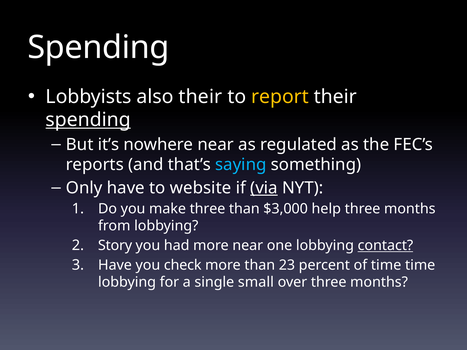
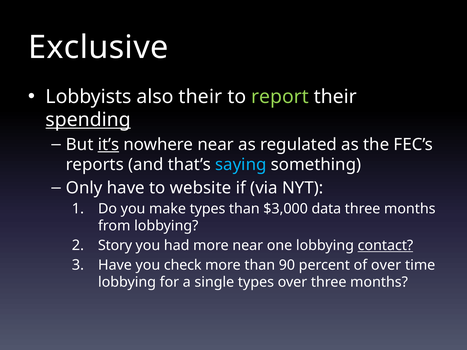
Spending at (99, 47): Spending -> Exclusive
report colour: yellow -> light green
it’s underline: none -> present
via underline: present -> none
make three: three -> types
help: help -> data
23: 23 -> 90
of time: time -> over
single small: small -> types
